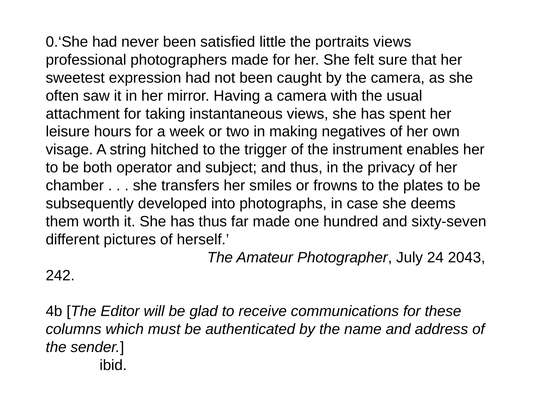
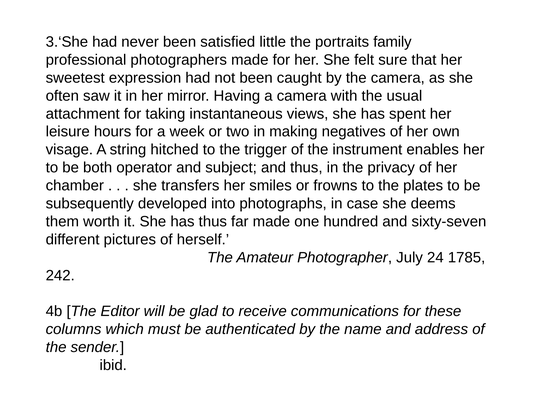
0.‘She: 0.‘She -> 3.‘She
portraits views: views -> family
2043: 2043 -> 1785
